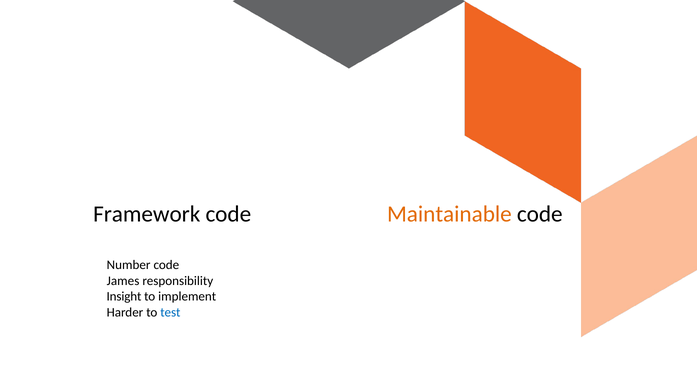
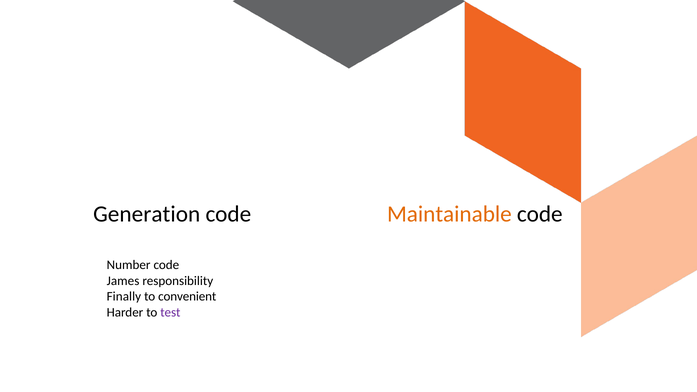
Framework: Framework -> Generation
Insight: Insight -> Finally
implement: implement -> convenient
test colour: blue -> purple
